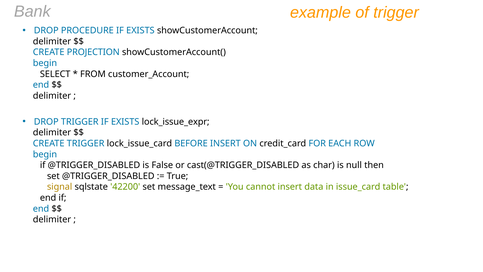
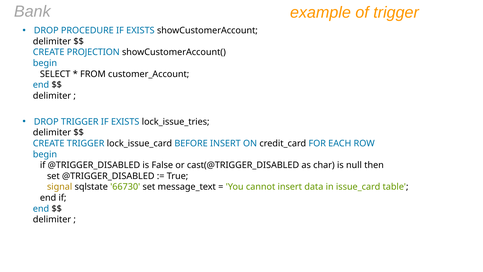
lock_issue_expr: lock_issue_expr -> lock_issue_tries
42200: 42200 -> 66730
